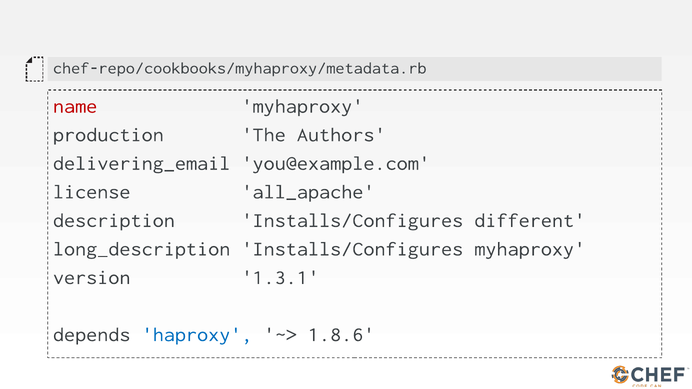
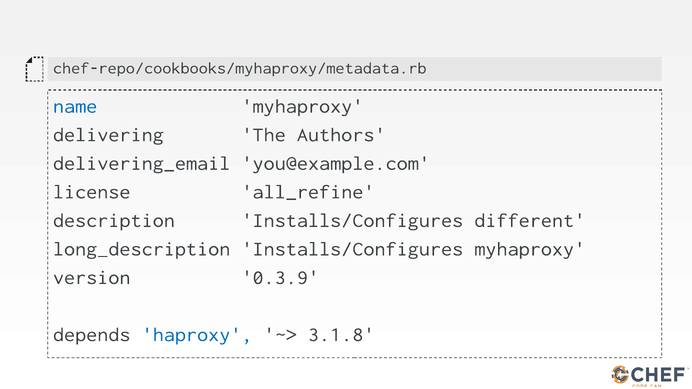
name colour: red -> blue
production: production -> delivering
all_apache: all_apache -> all_refine
1.3.1: 1.3.1 -> 0.3.9
1.8.6: 1.8.6 -> 3.1.8
